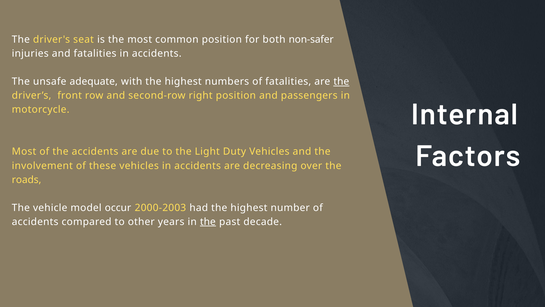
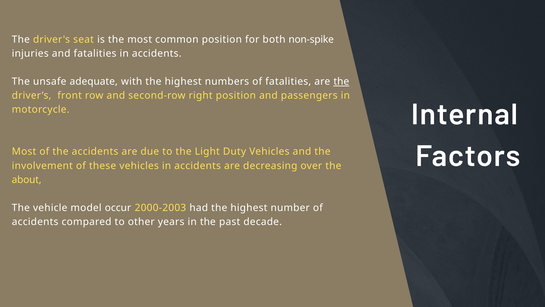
non-safer: non-safer -> non-spike
roads: roads -> about
the at (208, 221) underline: present -> none
